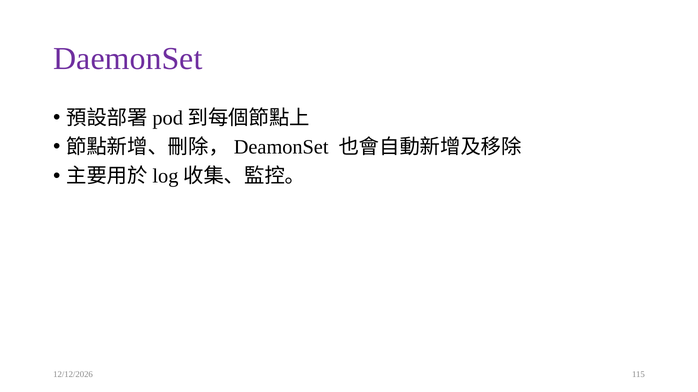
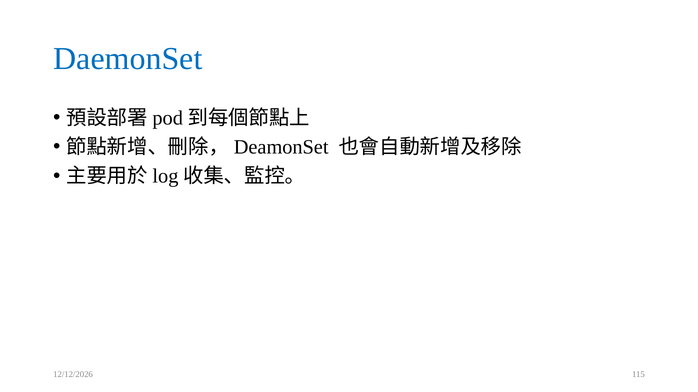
DaemonSet colour: purple -> blue
